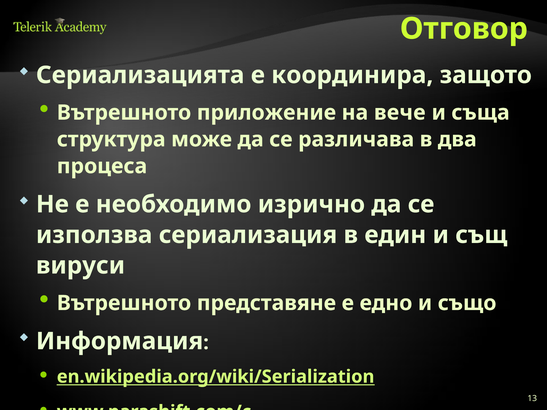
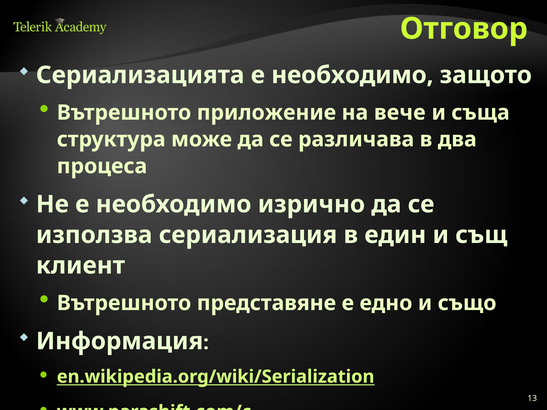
Сериализацията е координира: координира -> необходимо
вируси: вируси -> клиент
